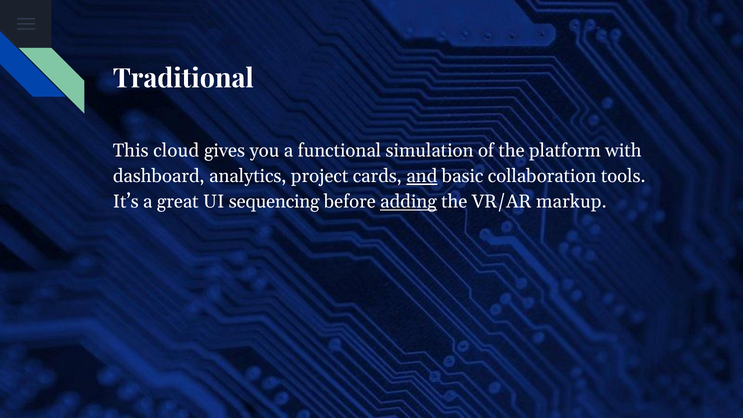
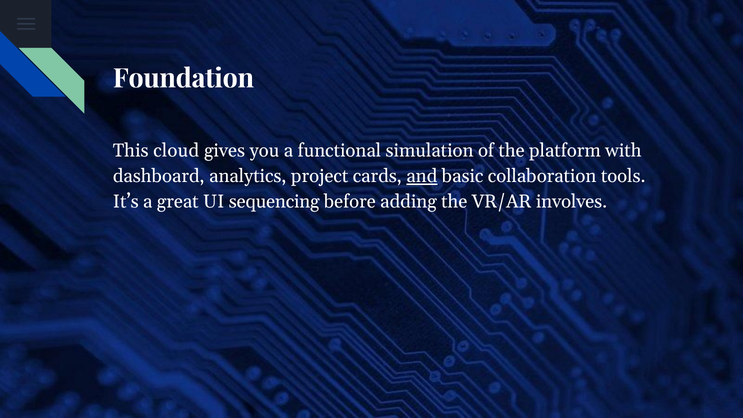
Traditional: Traditional -> Foundation
adding underline: present -> none
markup: markup -> involves
